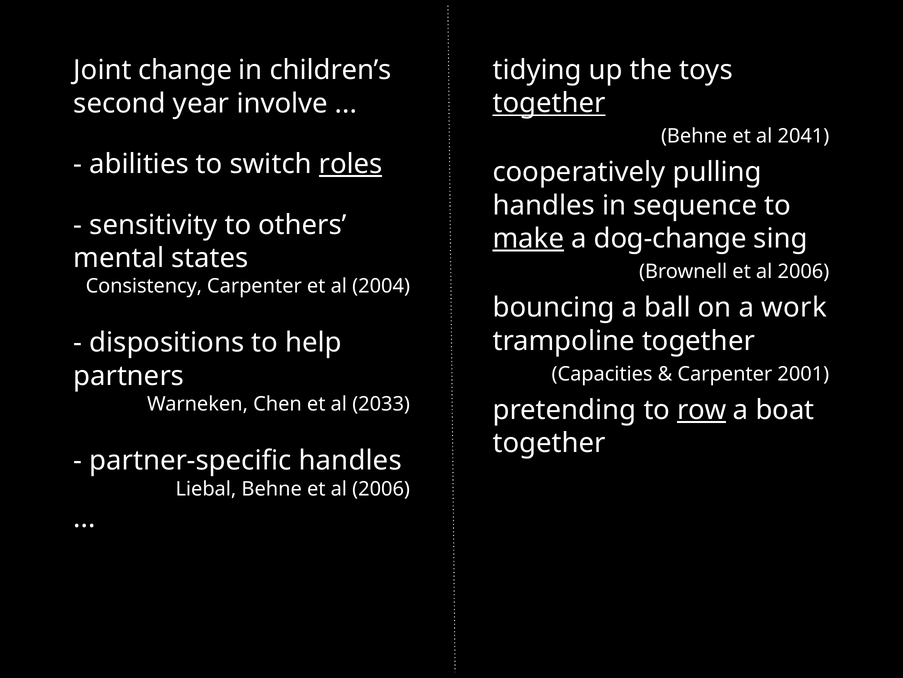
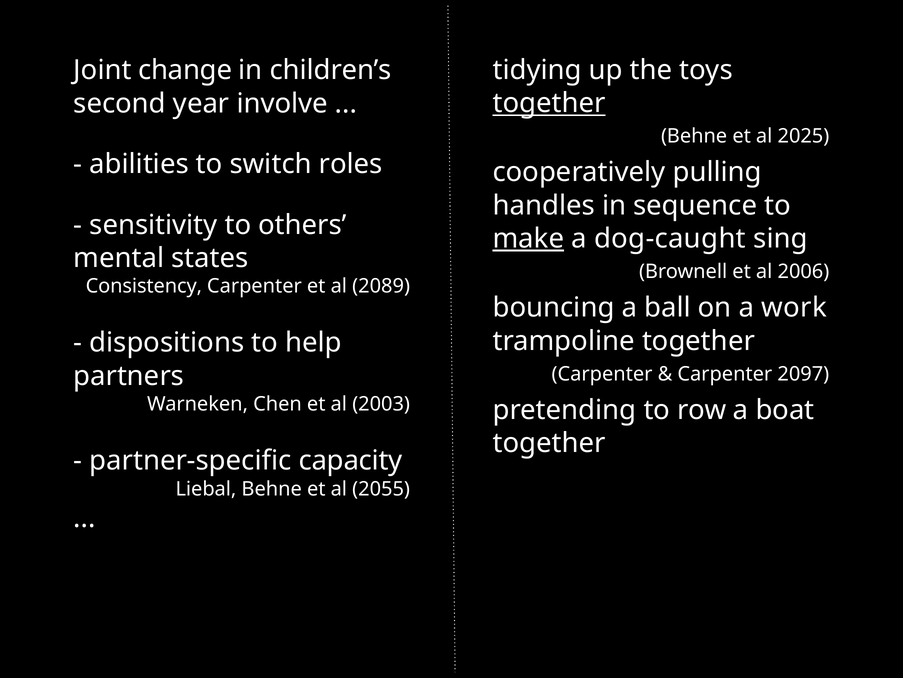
2041: 2041 -> 2025
roles underline: present -> none
dog-change: dog-change -> dog-caught
2004: 2004 -> 2089
Capacities at (602, 374): Capacities -> Carpenter
2001: 2001 -> 2097
2033: 2033 -> 2003
row underline: present -> none
partner-specific handles: handles -> capacity
Behne et al 2006: 2006 -> 2055
